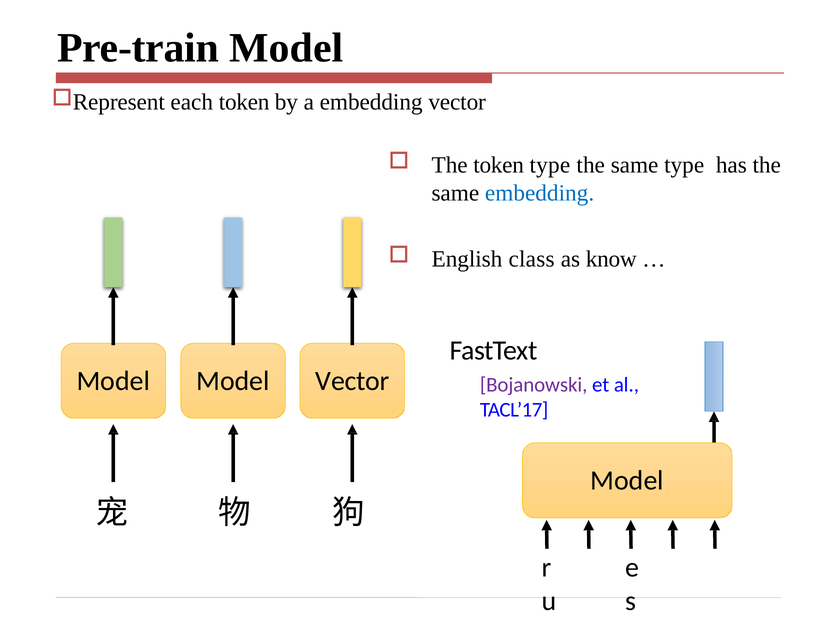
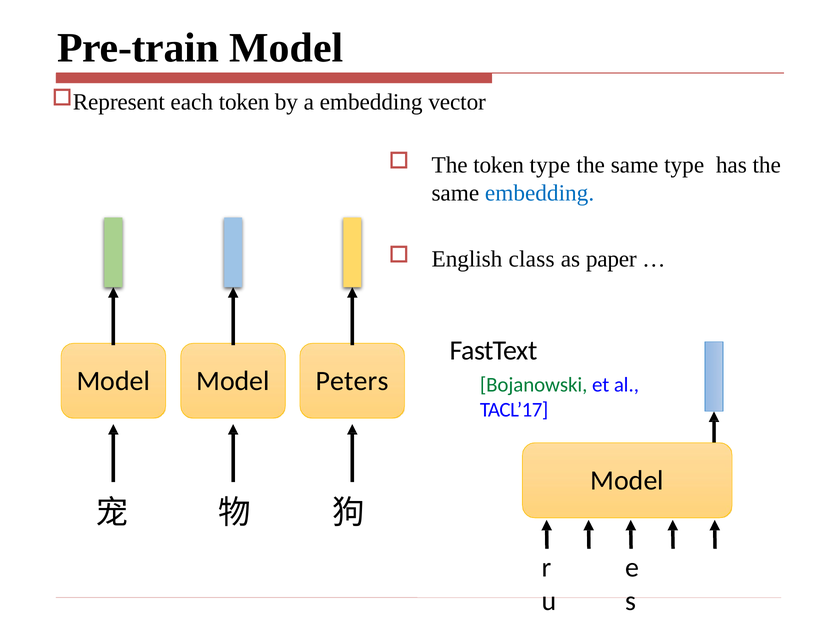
know: know -> paper
Model Vector: Vector -> Peters
Bojanowski colour: purple -> green
